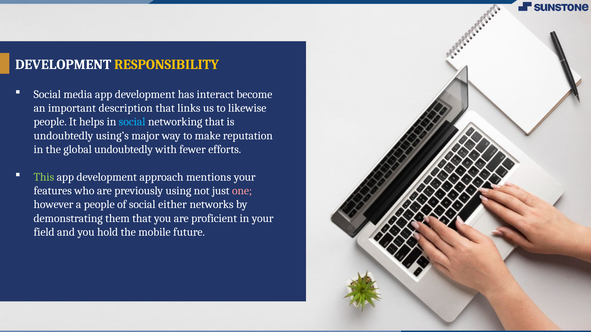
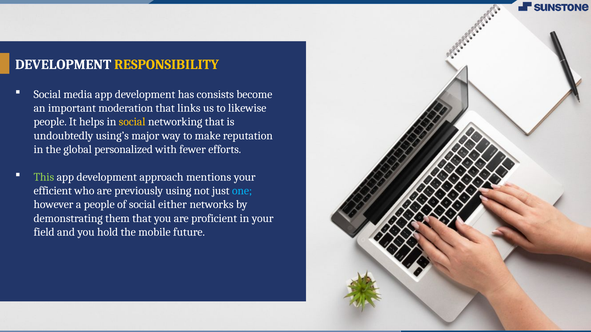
interact: interact -> consists
description: description -> moderation
social at (132, 122) colour: light blue -> yellow
global undoubtedly: undoubtedly -> personalized
features: features -> efficient
one colour: pink -> light blue
